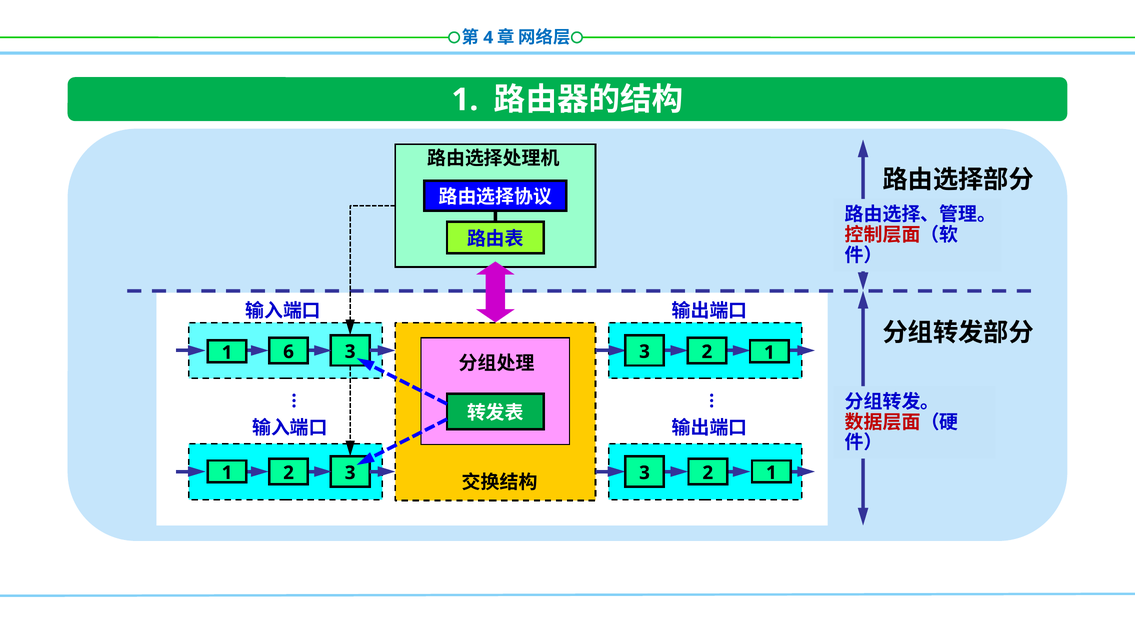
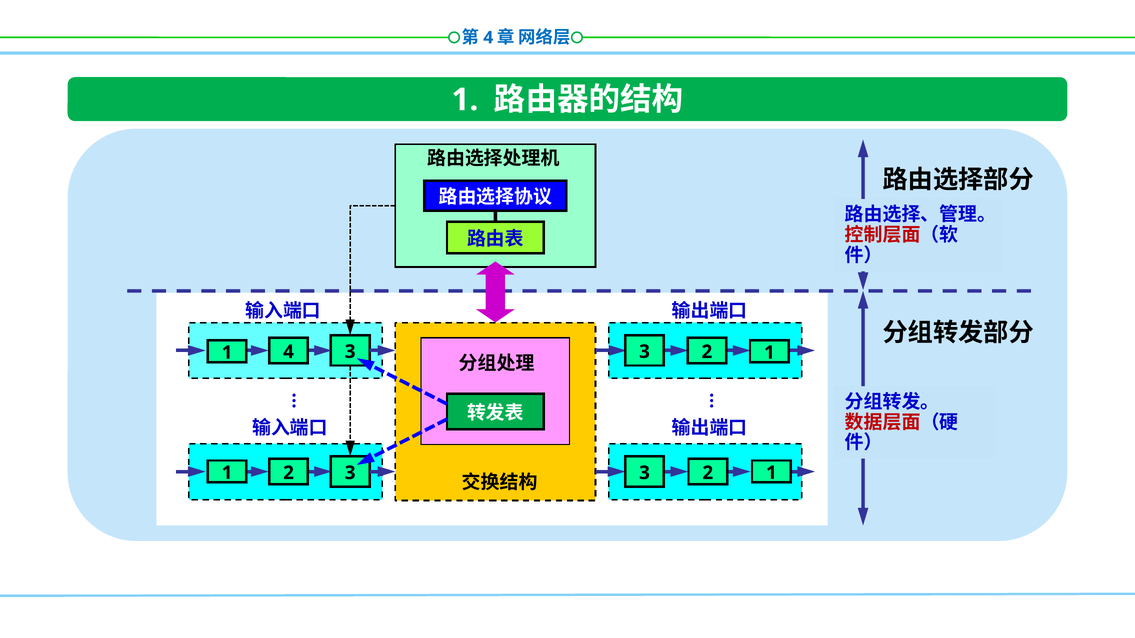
1 6: 6 -> 4
